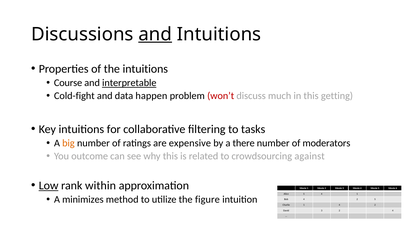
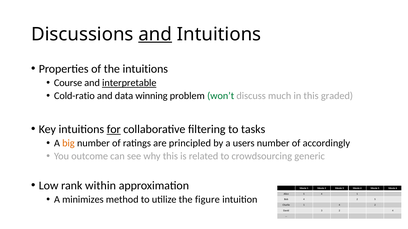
Cold-fight: Cold-fight -> Cold-ratio
happen: happen -> winning
won’t colour: red -> green
getting: getting -> graded
for underline: none -> present
expensive: expensive -> principled
there: there -> users
moderators: moderators -> accordingly
against: against -> generic
Low underline: present -> none
